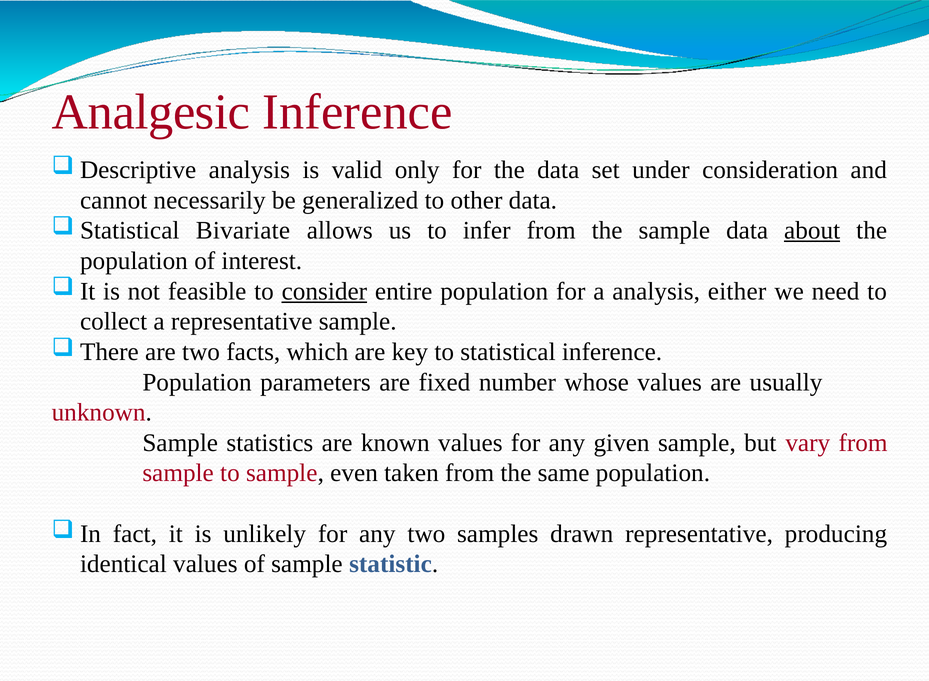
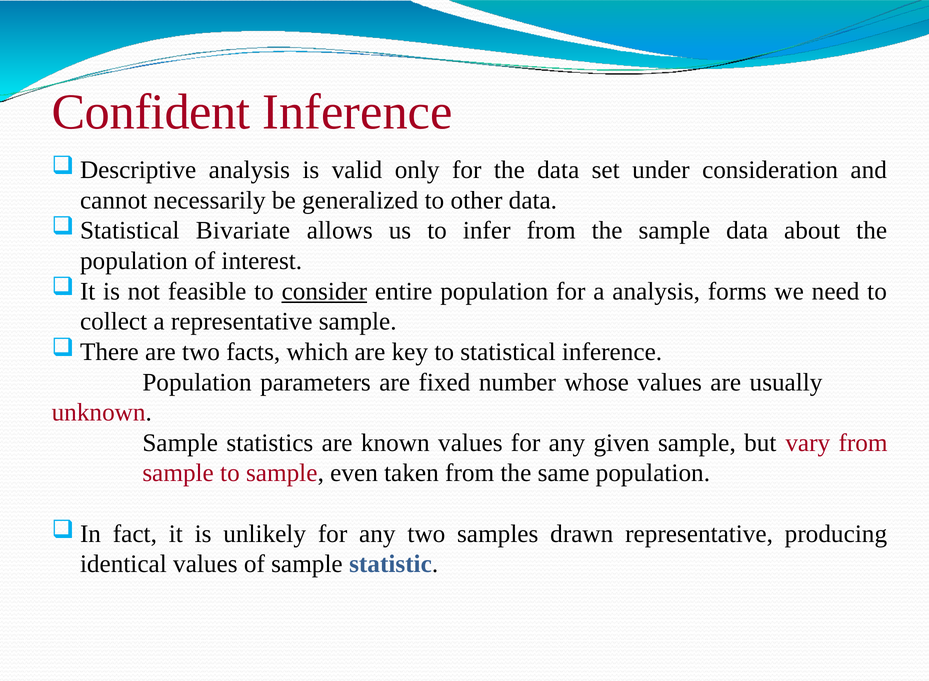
Analgesic: Analgesic -> Confident
about underline: present -> none
either: either -> forms
